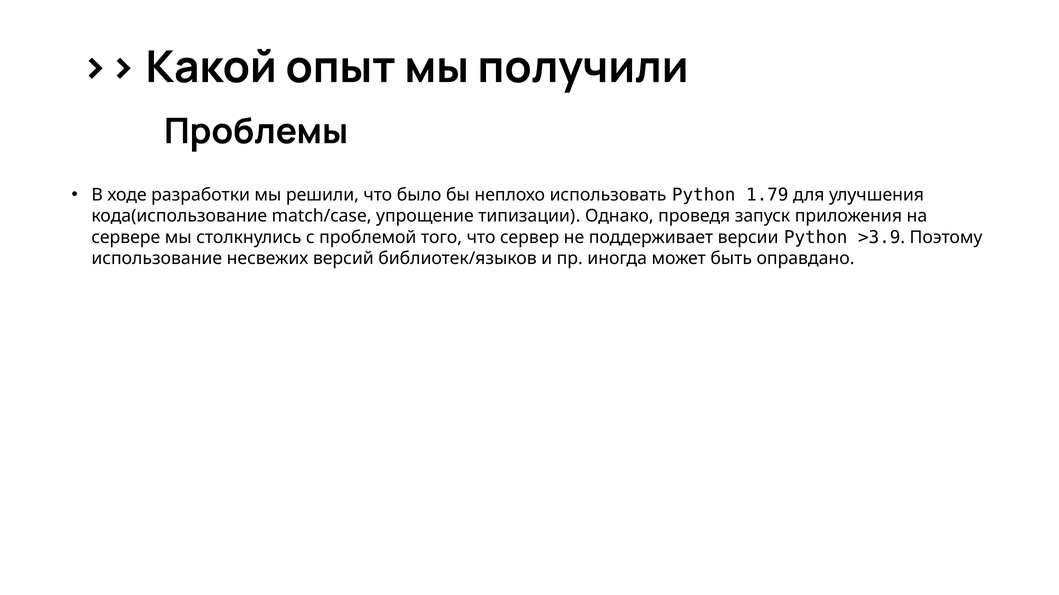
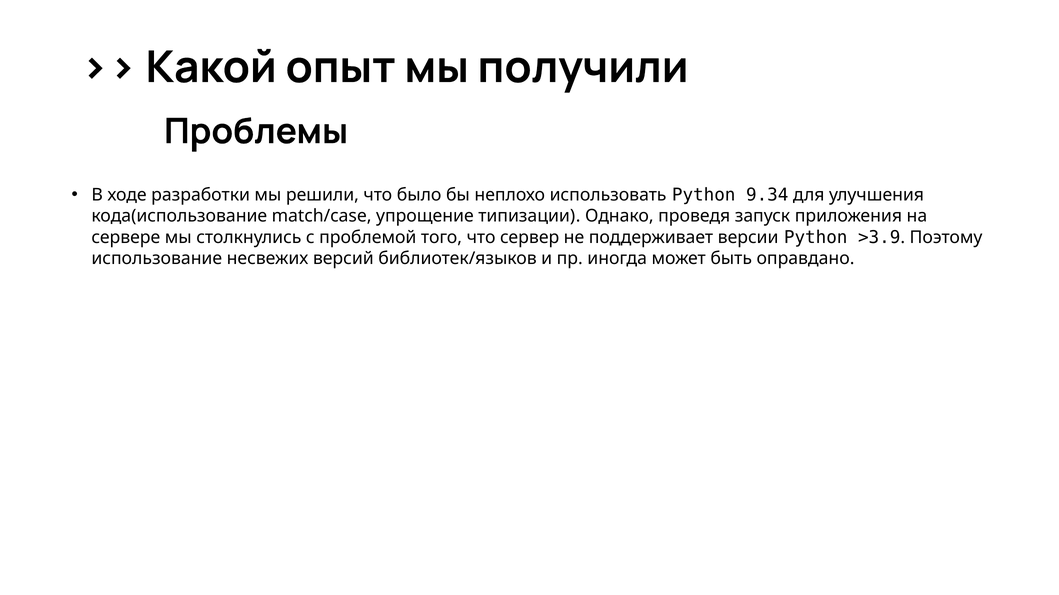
1.79: 1.79 -> 9.34
